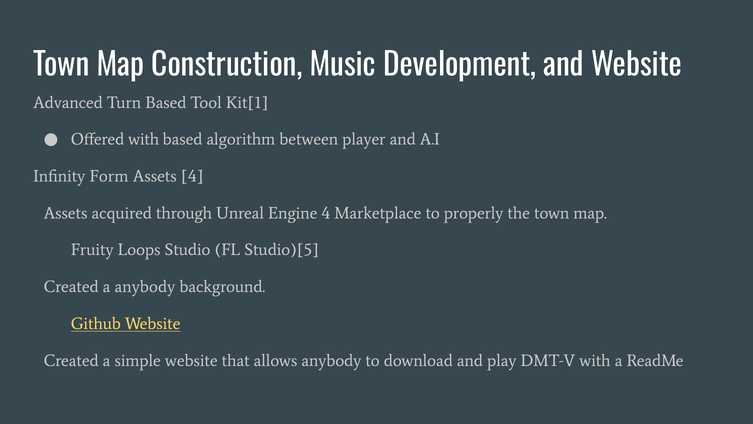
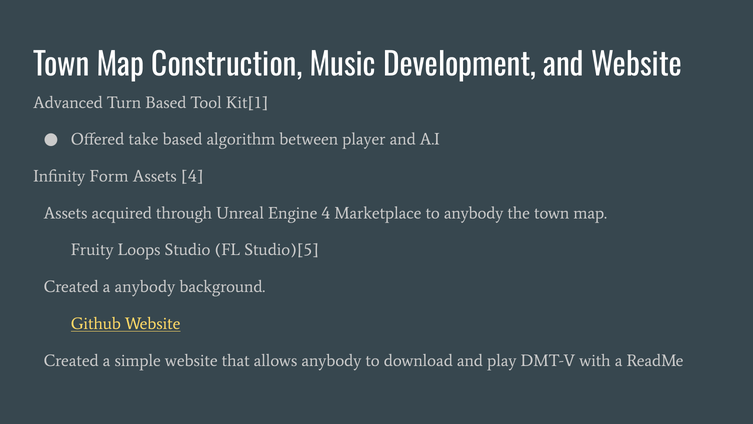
Offered with: with -> take
to properly: properly -> anybody
